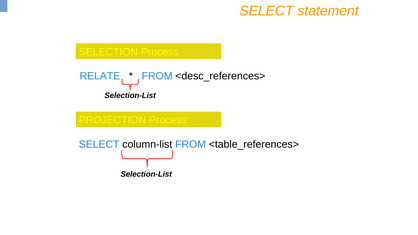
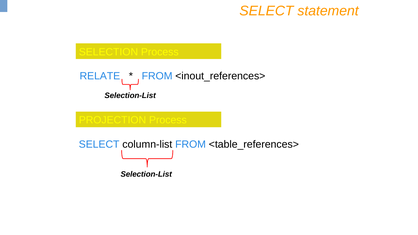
<desc_references>: <desc_references> -> <inout_references>
